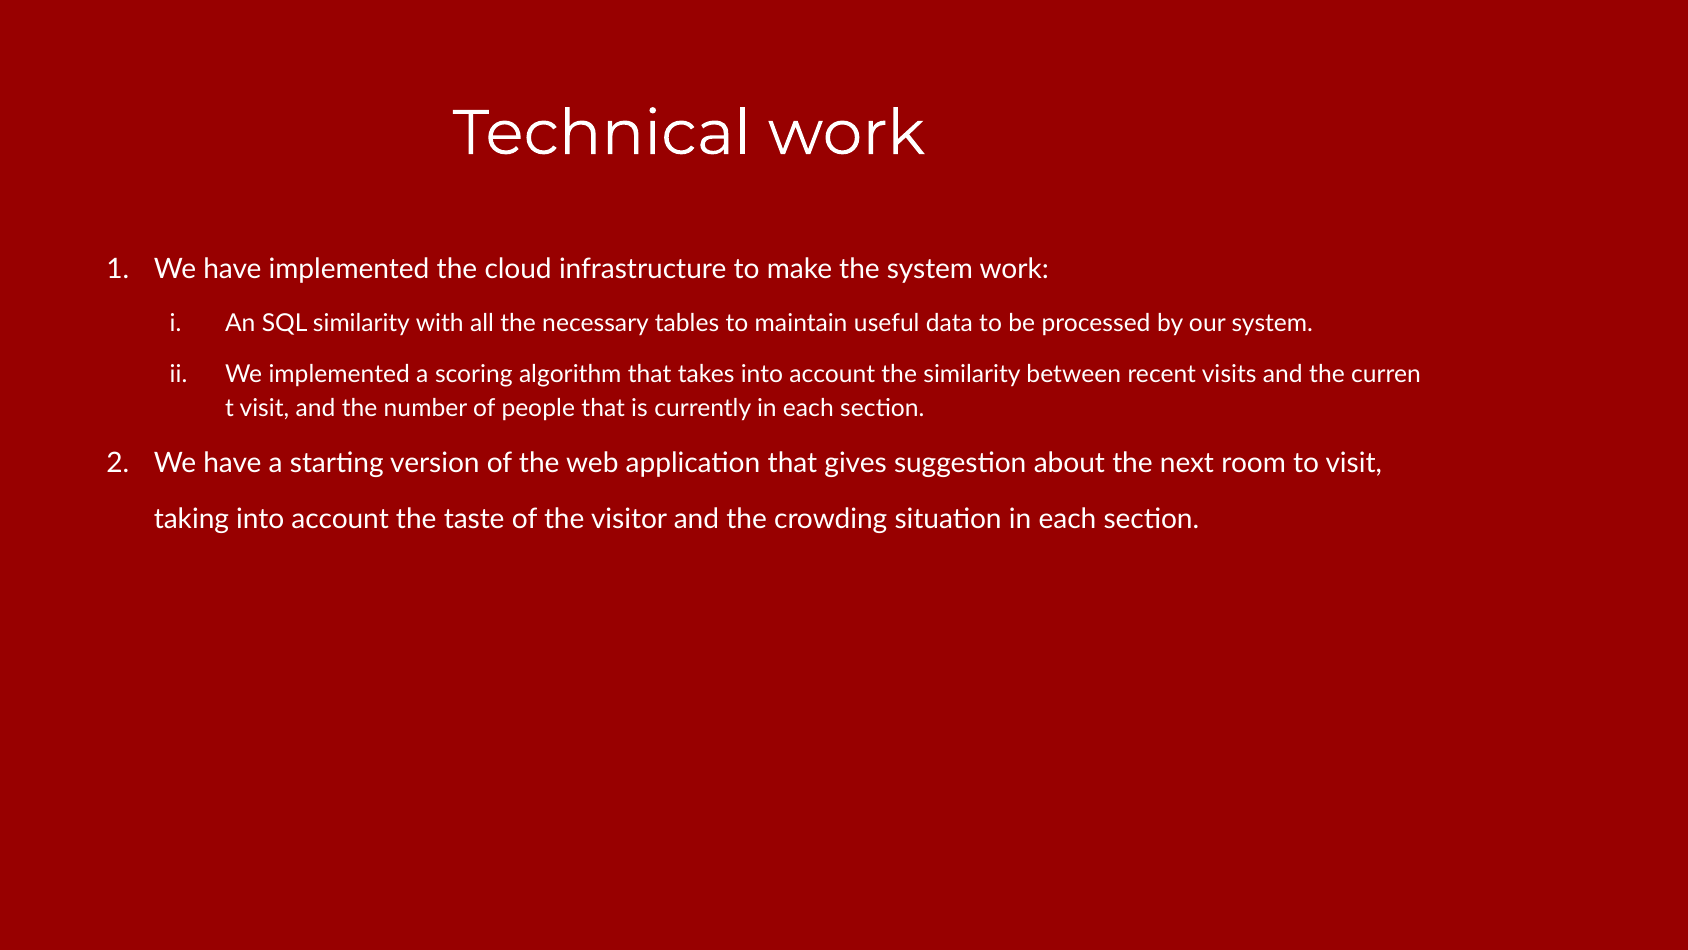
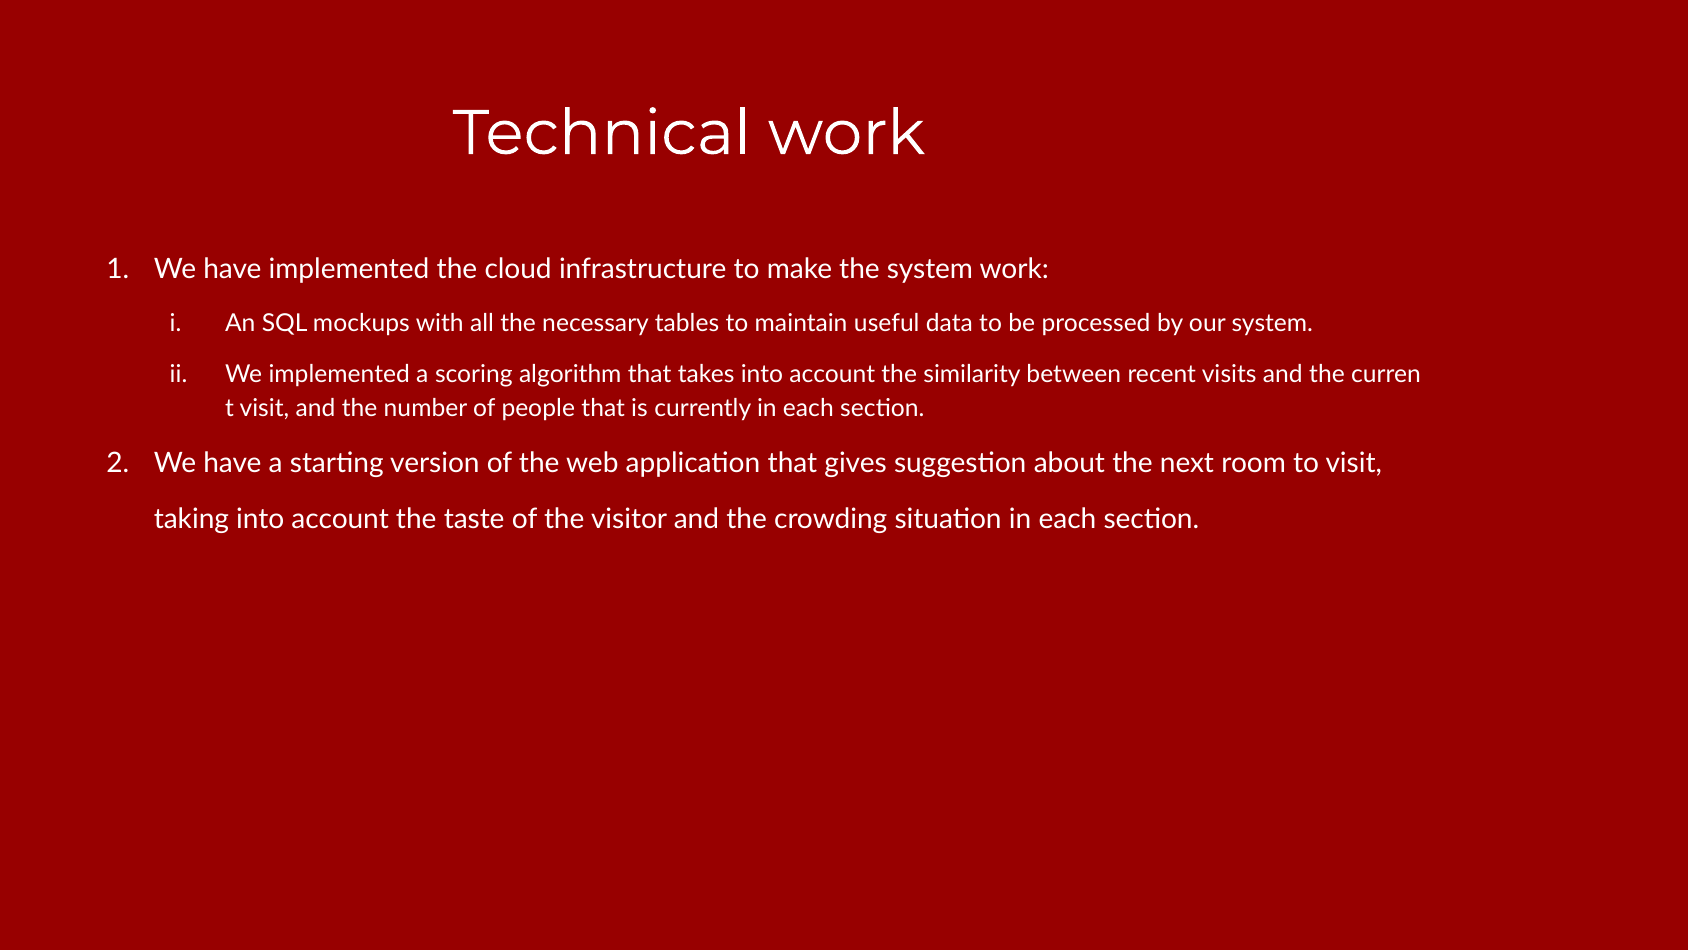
SQL similarity: similarity -> mockups
